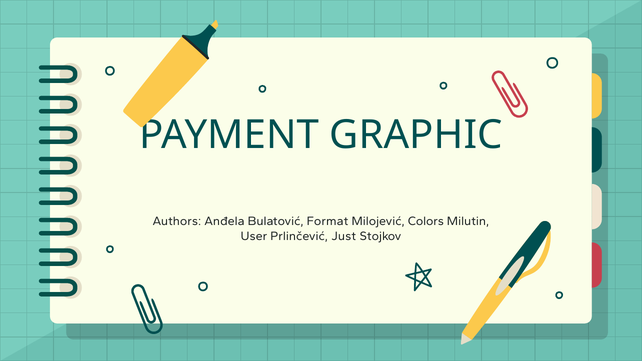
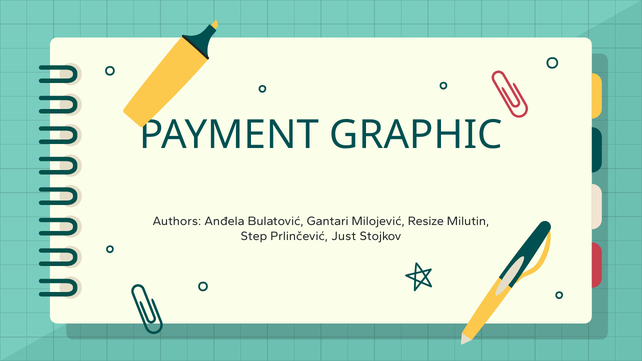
Format: Format -> Gantari
Colors: Colors -> Resize
User: User -> Step
